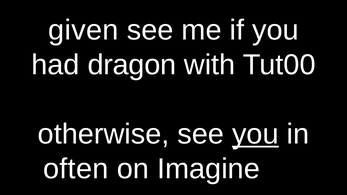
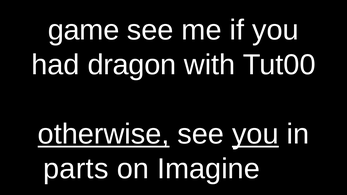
given: given -> game
otherwise underline: none -> present
often: often -> parts
